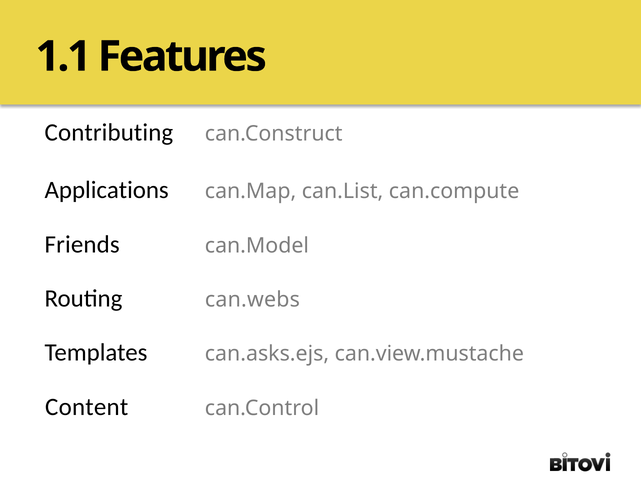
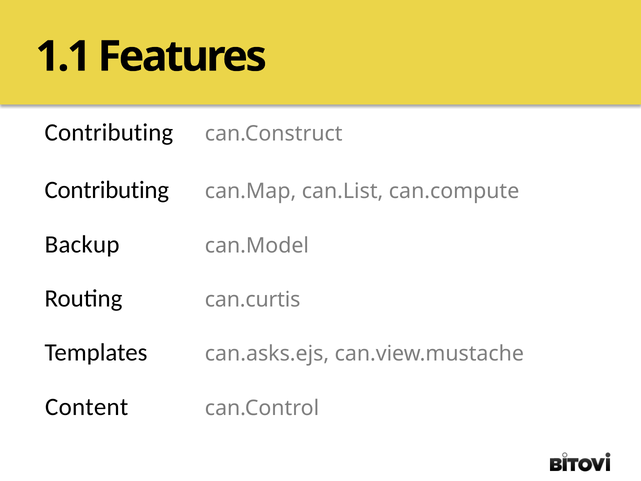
Applications at (107, 190): Applications -> Contributing
Friends: Friends -> Backup
can.webs: can.webs -> can.curtis
